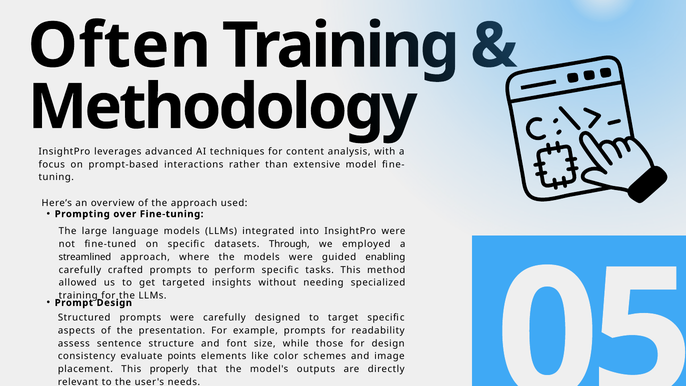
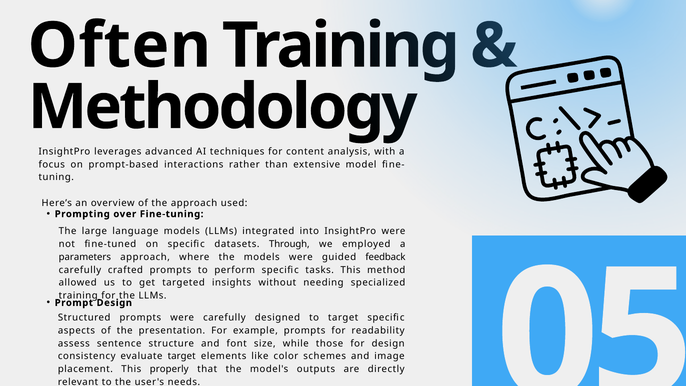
streamlined: streamlined -> parameters
enabling: enabling -> feedback
evaluate points: points -> target
